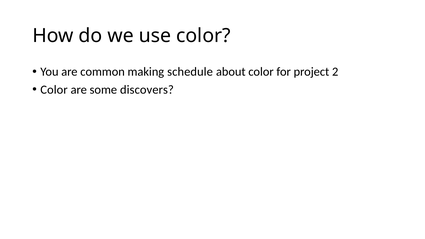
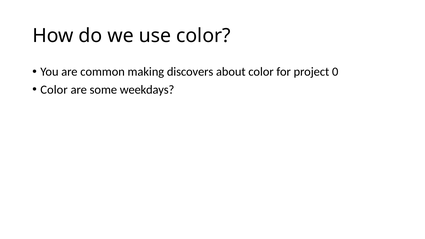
schedule: schedule -> discovers
2: 2 -> 0
discovers: discovers -> weekdays
